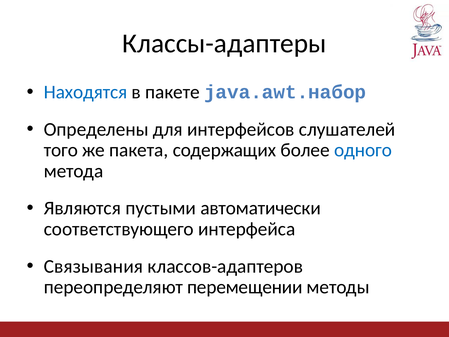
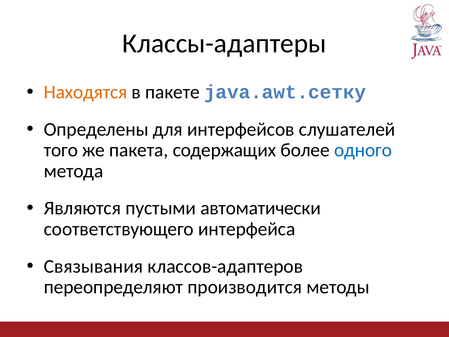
Находятся colour: blue -> orange
java.awt.набор: java.awt.набор -> java.awt.сетку
перемещении: перемещении -> производится
